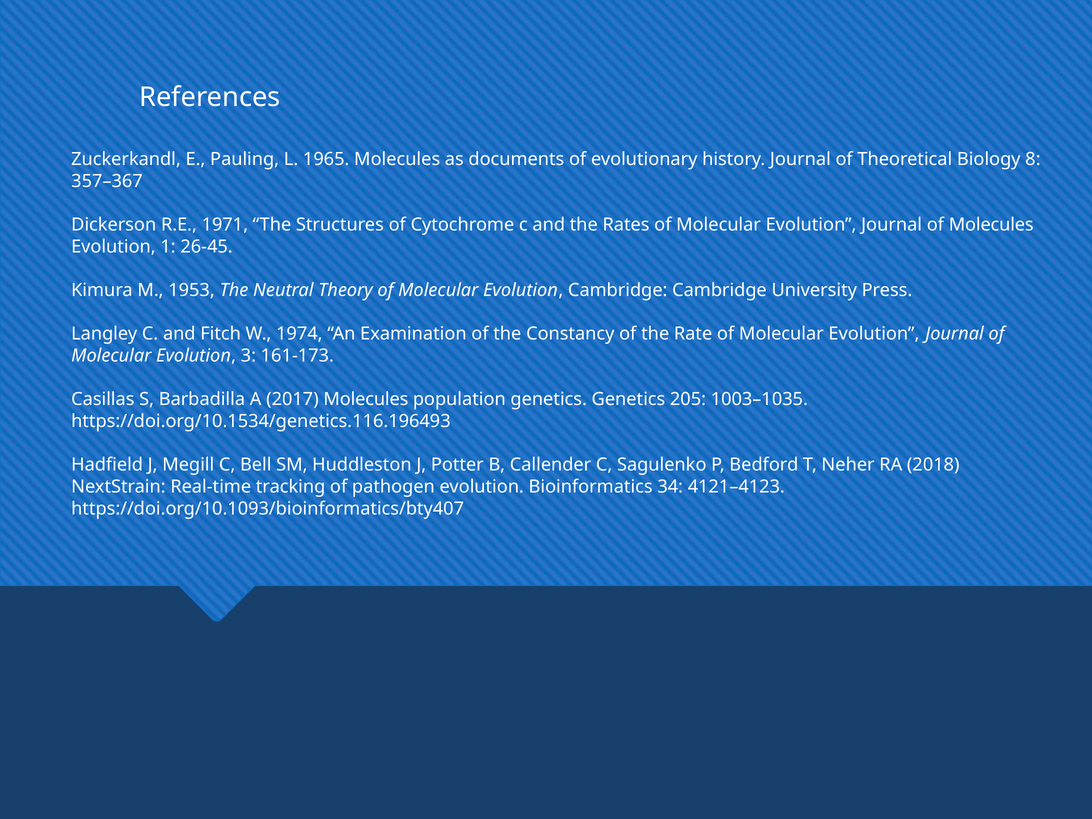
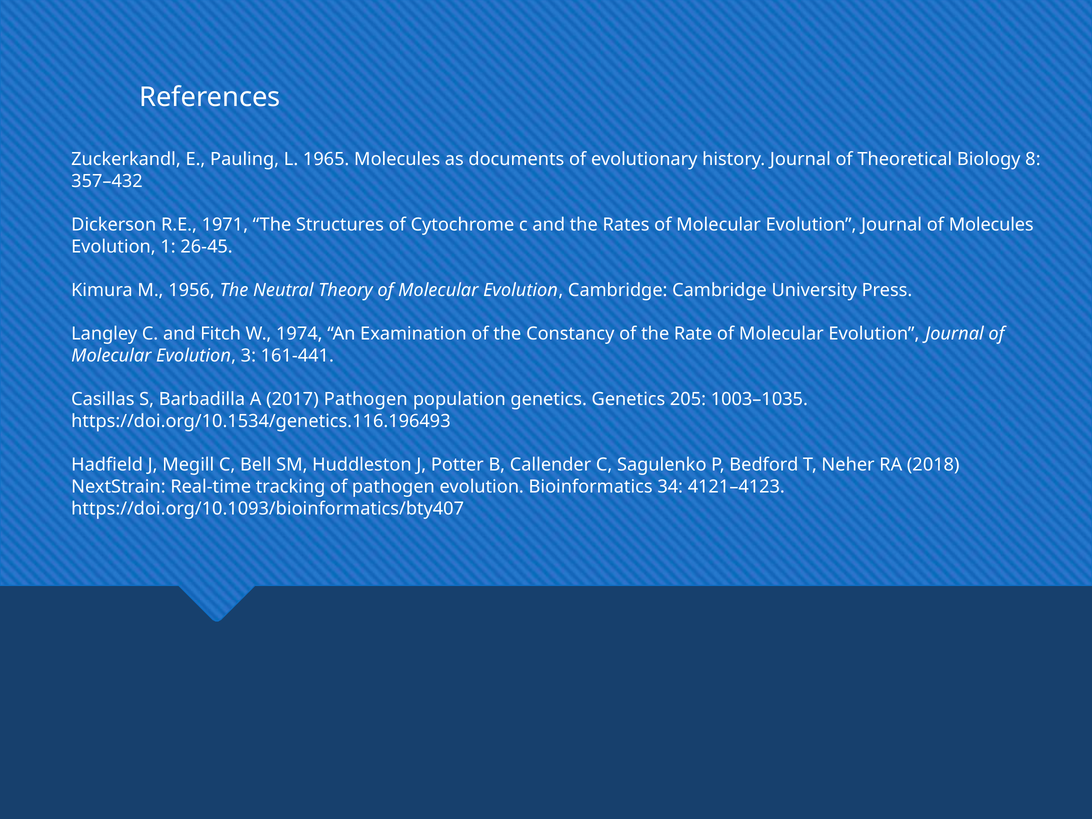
357–367: 357–367 -> 357–432
1953: 1953 -> 1956
161-173: 161-173 -> 161-441
2017 Molecules: Molecules -> Pathogen
